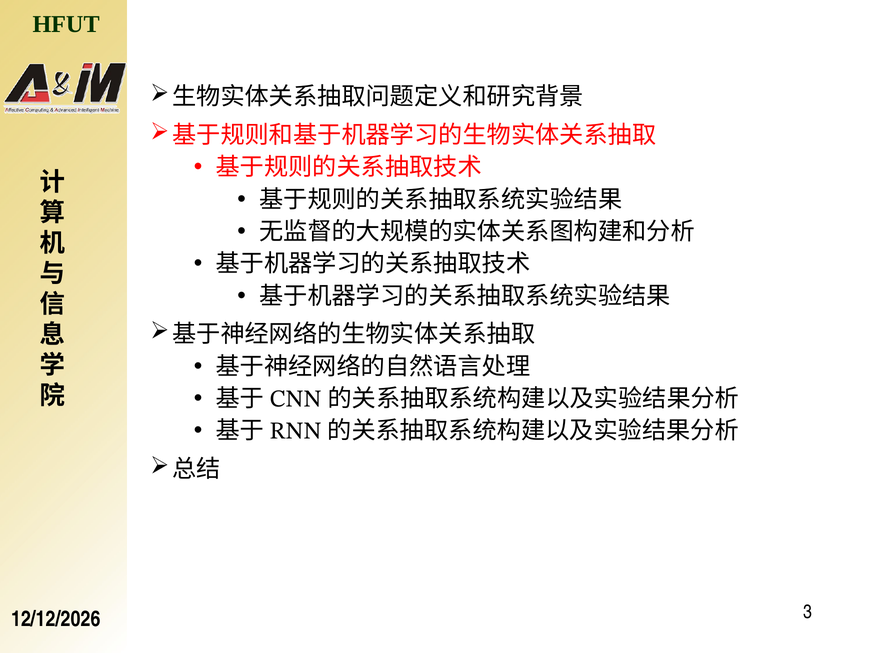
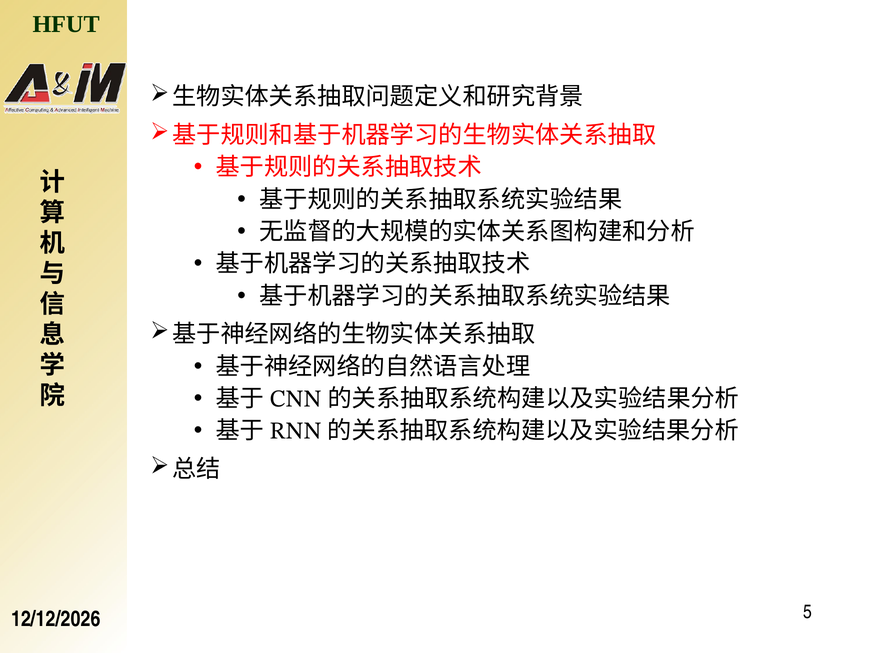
3: 3 -> 5
